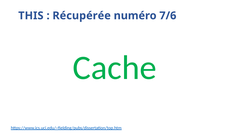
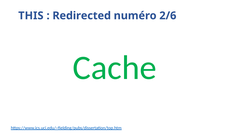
Récupérée: Récupérée -> Redirected
7/6: 7/6 -> 2/6
